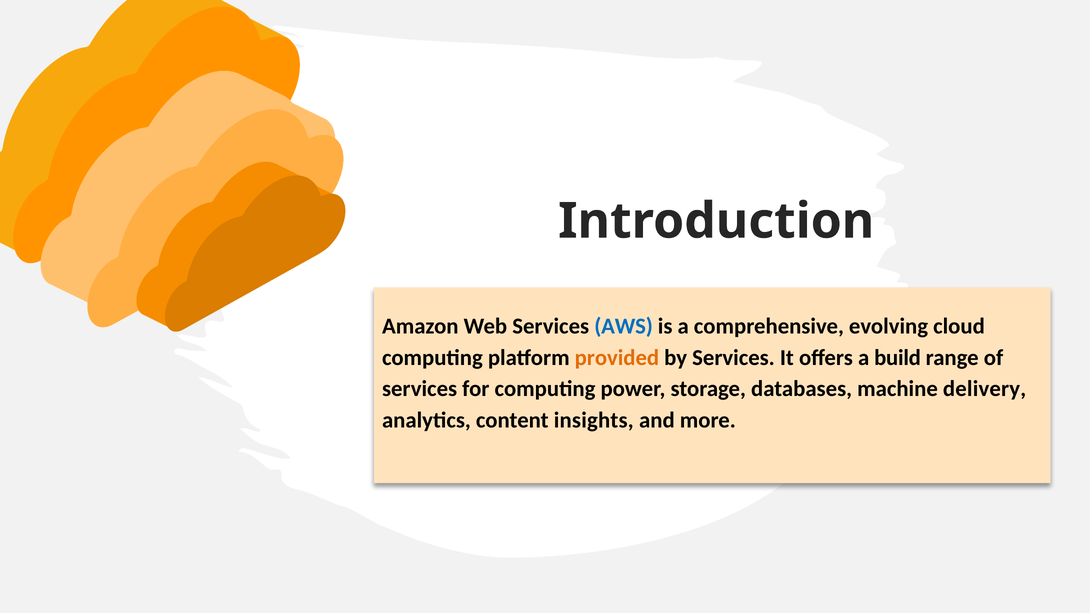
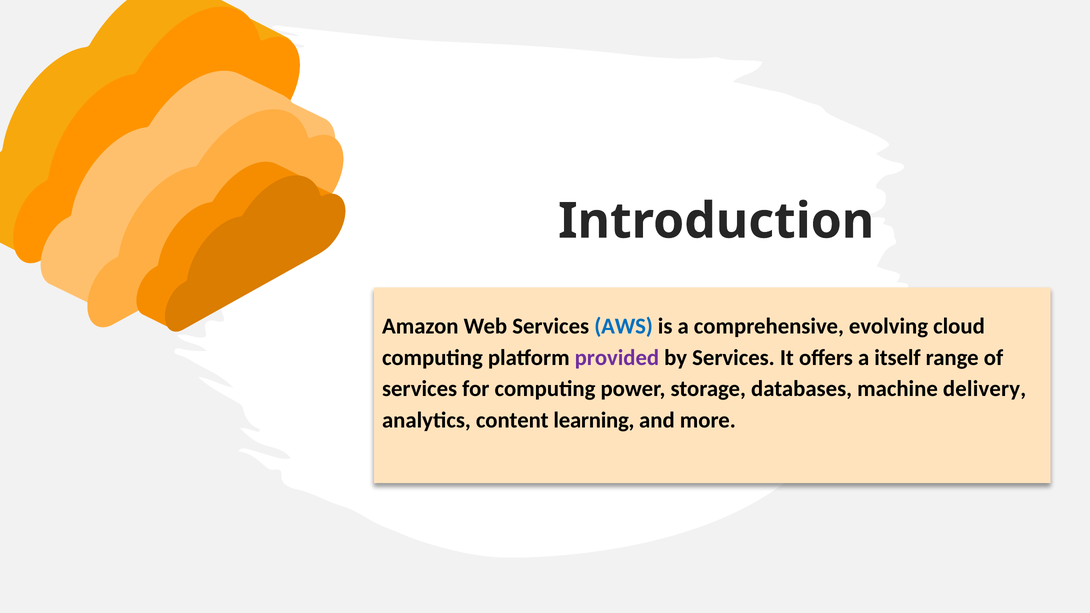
provided colour: orange -> purple
build: build -> itself
insights: insights -> learning
